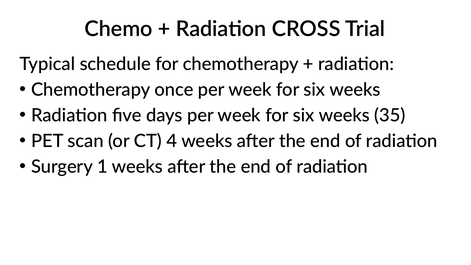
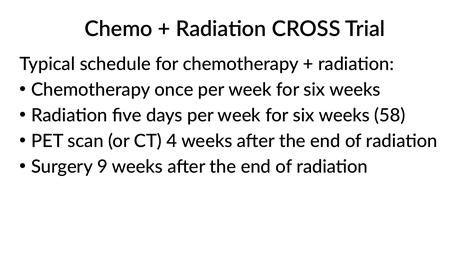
35: 35 -> 58
1: 1 -> 9
